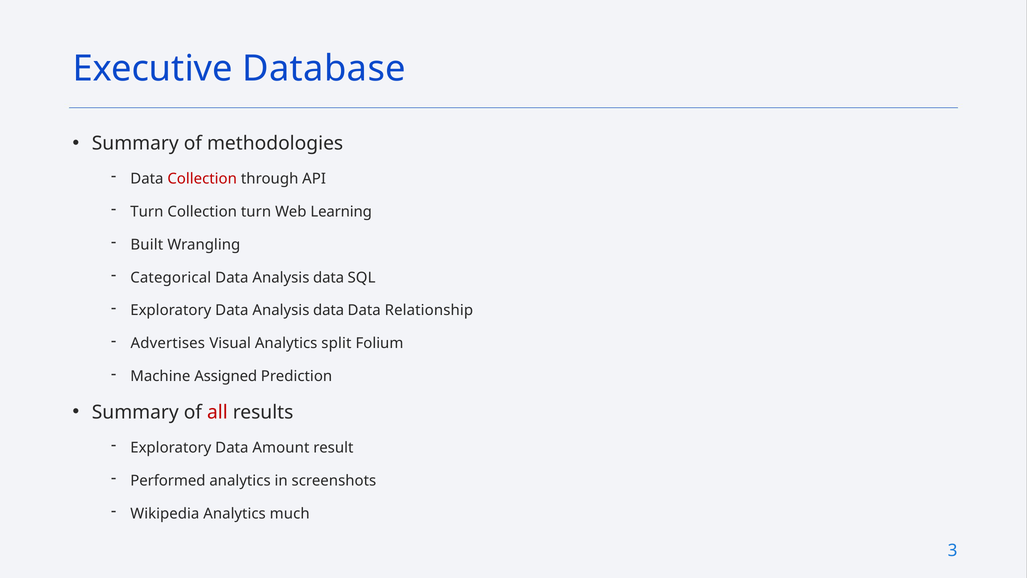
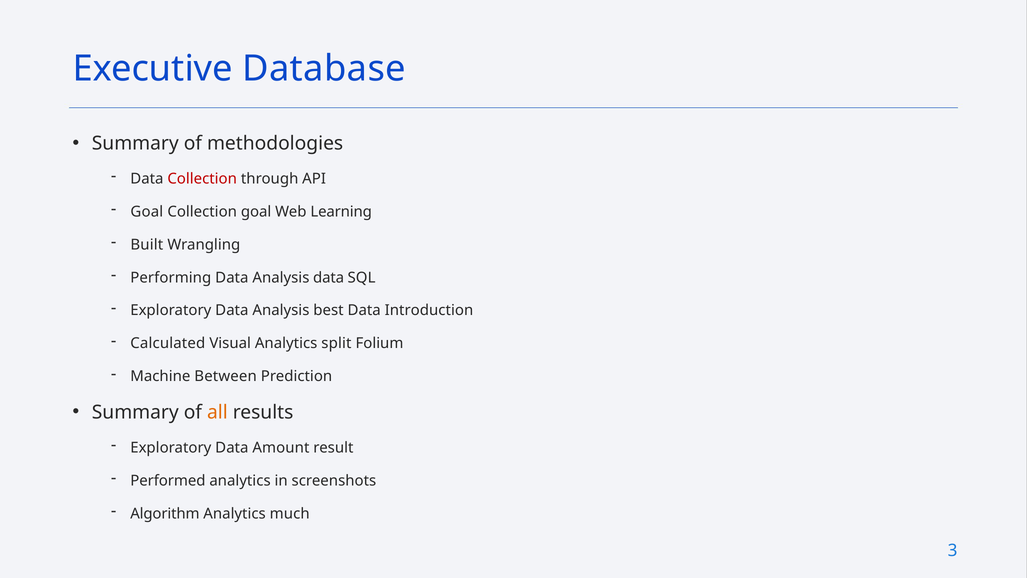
Turn at (147, 211): Turn -> Goal
Collection turn: turn -> goal
Categorical: Categorical -> Performing
Exploratory Data Analysis data: data -> best
Relationship: Relationship -> Introduction
Advertises: Advertises -> Calculated
Assigned: Assigned -> Between
all colour: red -> orange
Wikipedia: Wikipedia -> Algorithm
